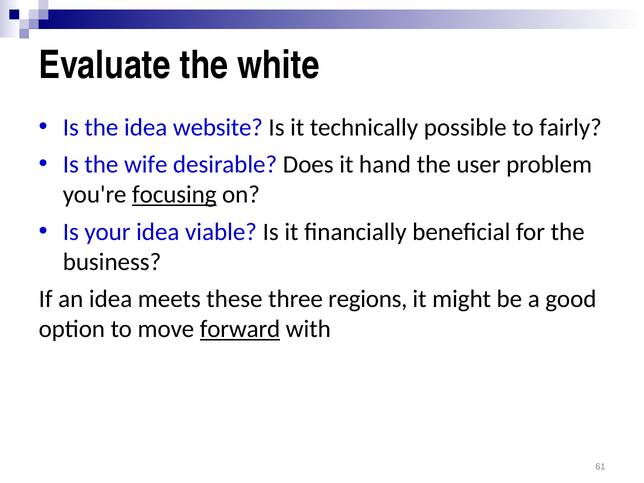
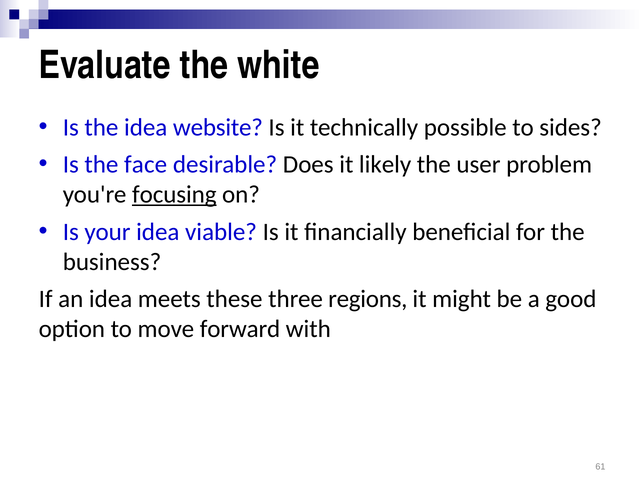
fairly: fairly -> sides
wife: wife -> face
hand: hand -> likely
forward underline: present -> none
